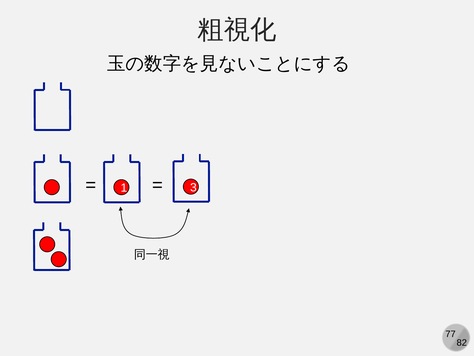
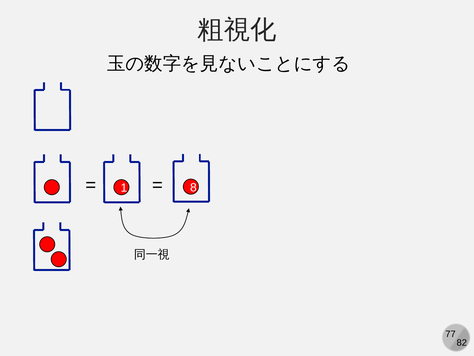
3: 3 -> 8
